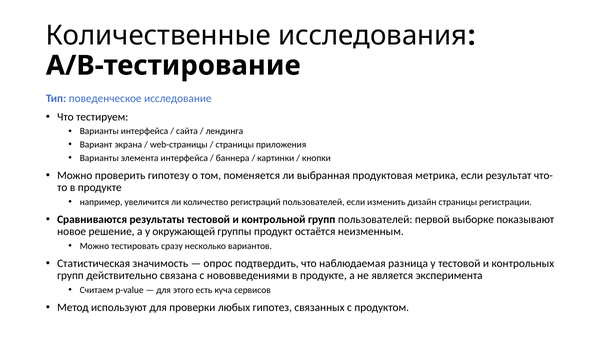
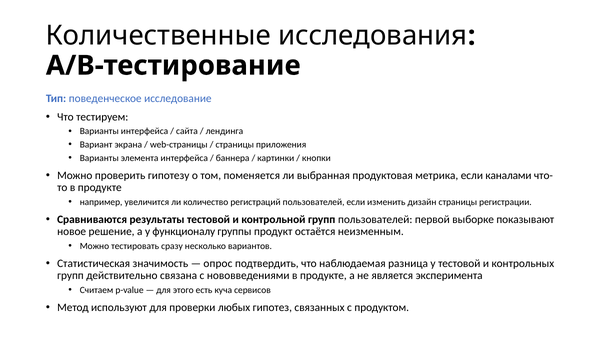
результат: результат -> каналами
окружающей: окружающей -> функционалу
